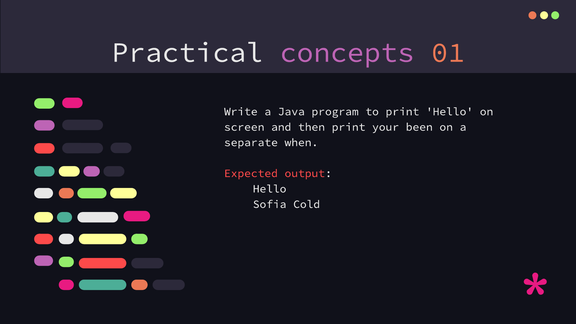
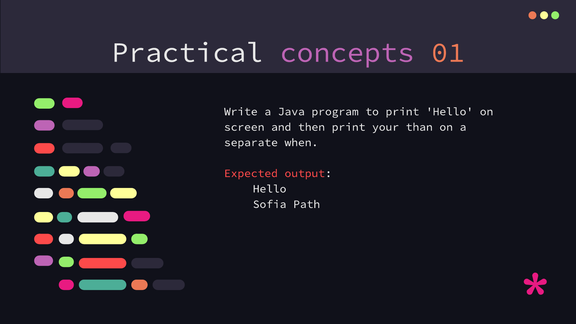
been: been -> than
Cold: Cold -> Path
